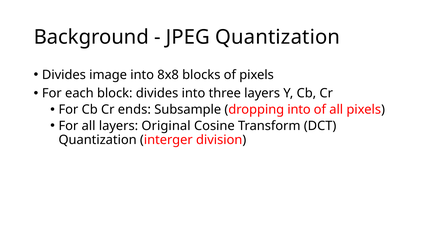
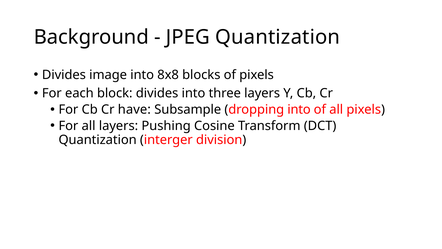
ends: ends -> have
Original: Original -> Pushing
